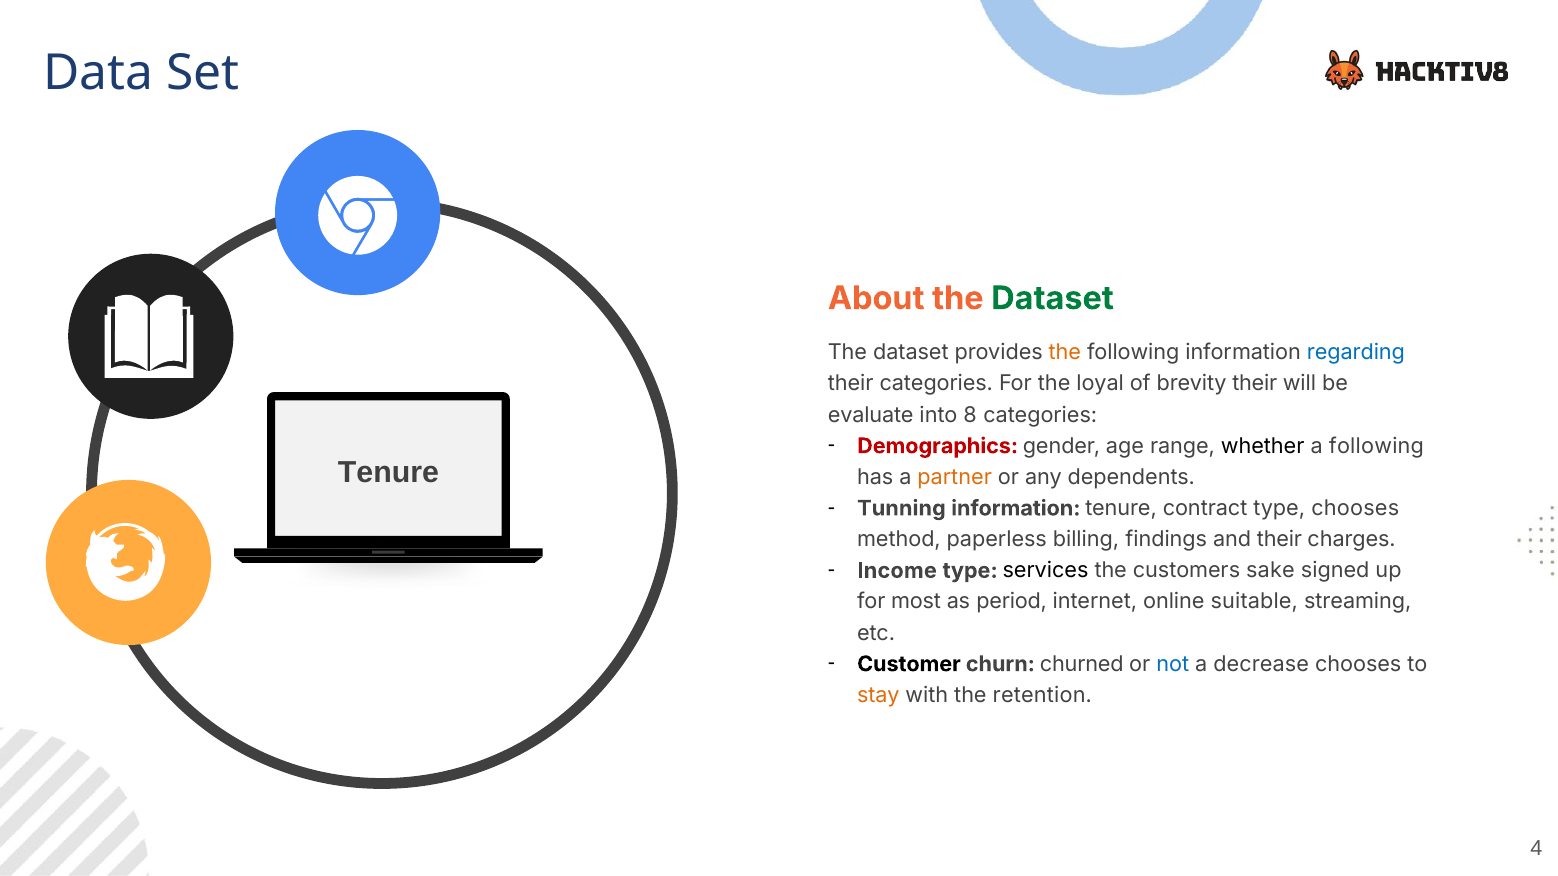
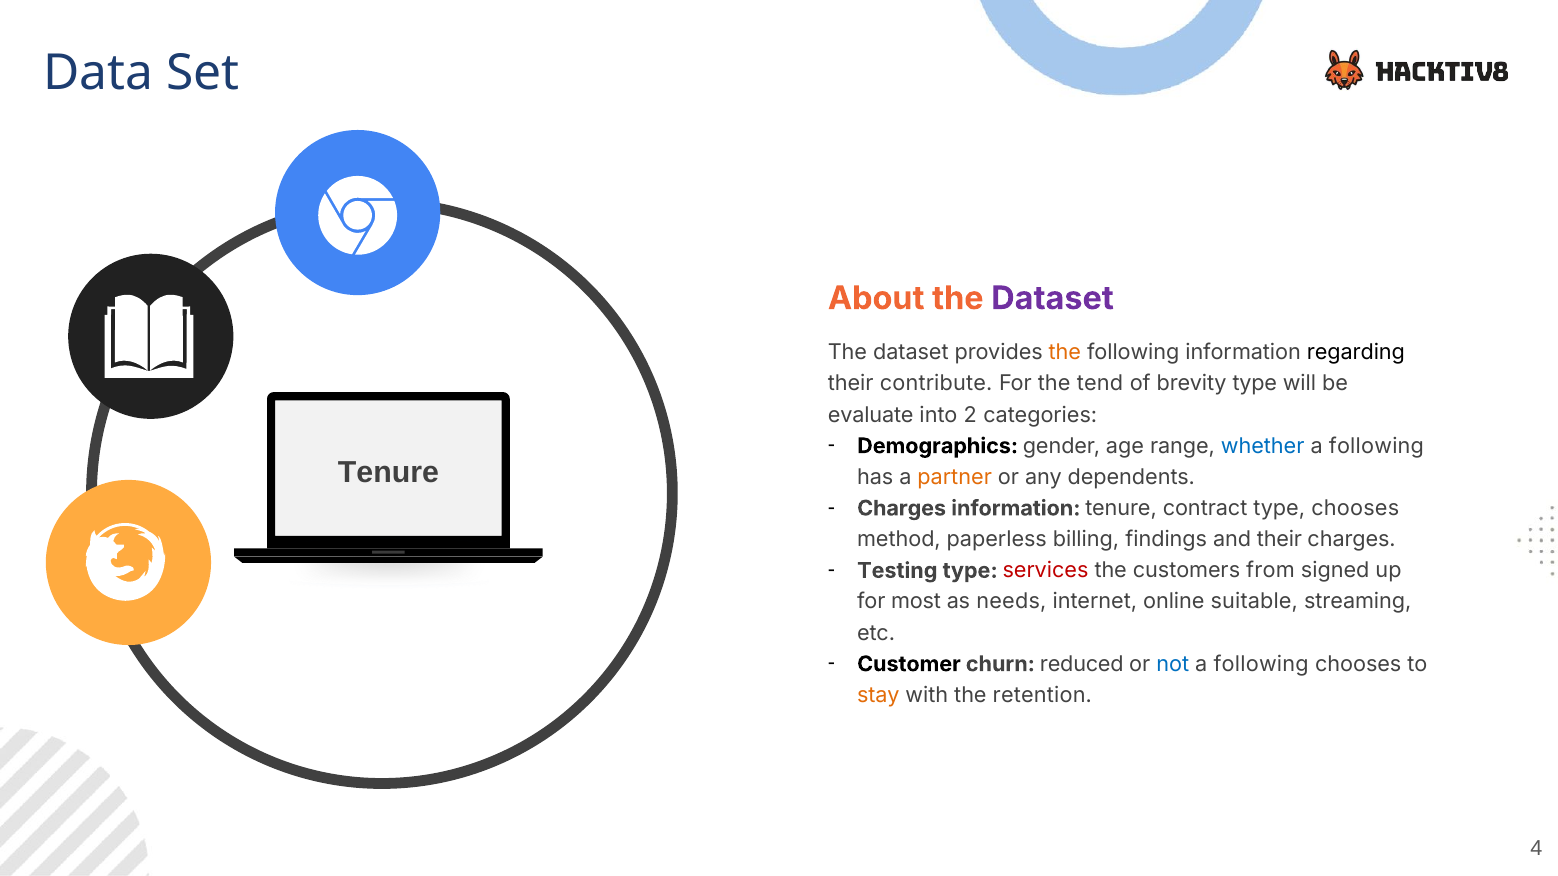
Dataset at (1052, 298) colour: green -> purple
regarding colour: blue -> black
their categories: categories -> contribute
loyal: loyal -> tend
brevity their: their -> type
8: 8 -> 2
Demographics colour: red -> black
whether colour: black -> blue
Tunning at (901, 509): Tunning -> Charges
Income: Income -> Testing
services colour: black -> red
sake: sake -> from
period: period -> needs
churned: churned -> reduced
decrease at (1261, 664): decrease -> following
